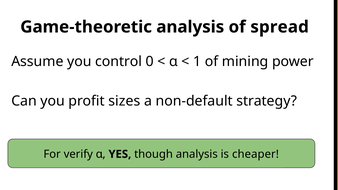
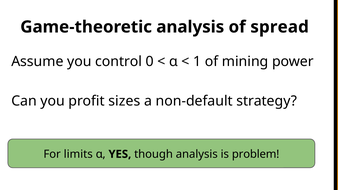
verify: verify -> limits
cheaper: cheaper -> problem
